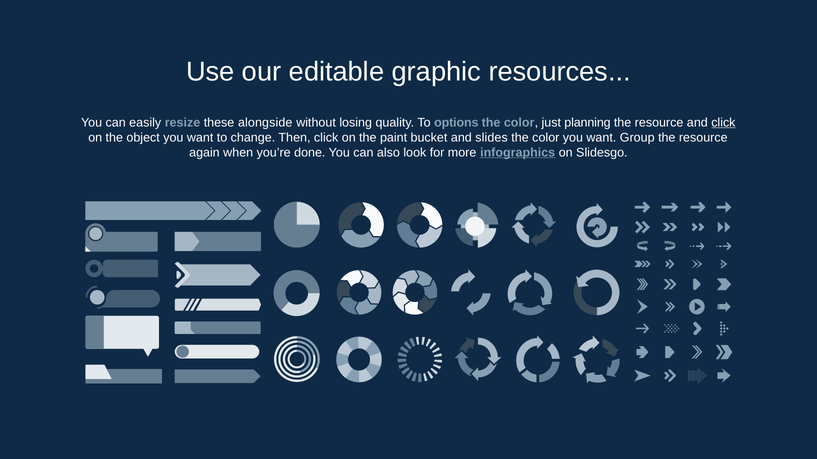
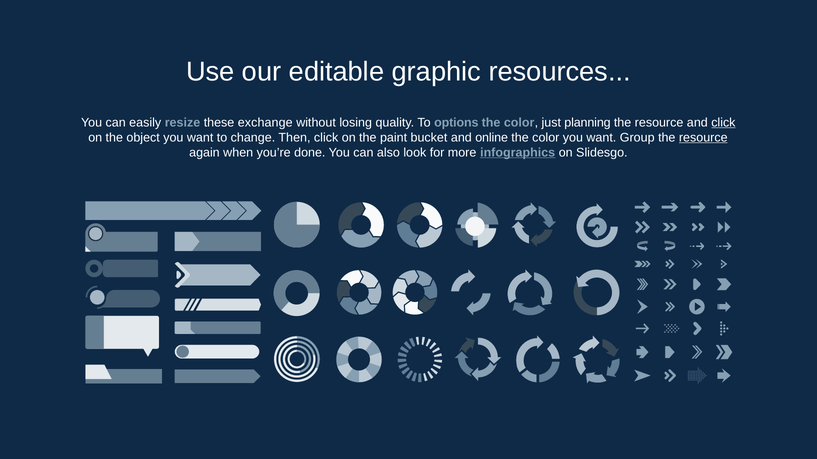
alongside: alongside -> exchange
slides: slides -> online
resource at (703, 138) underline: none -> present
